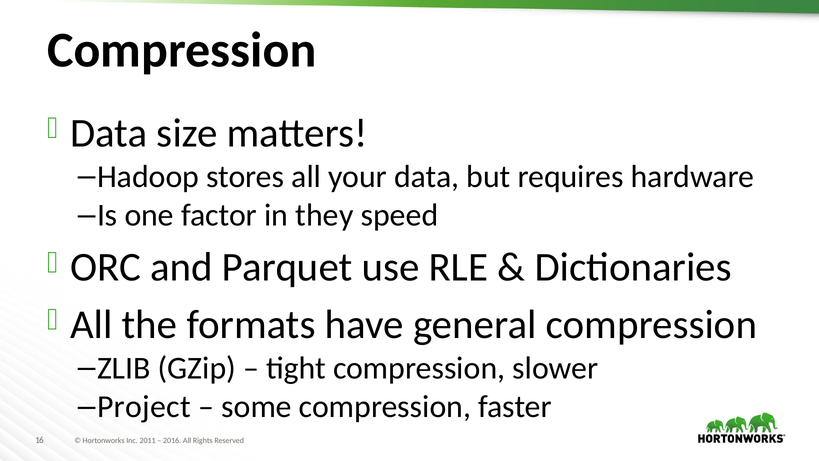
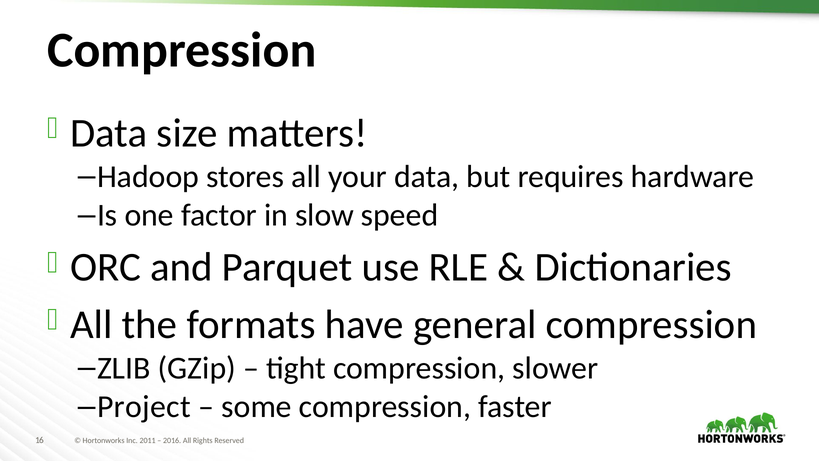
they: they -> slow
